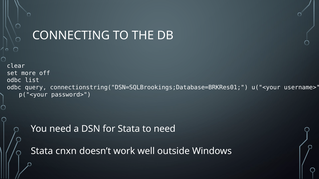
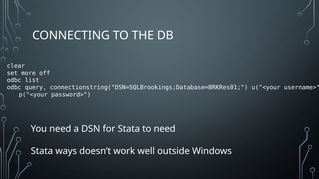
cnxn: cnxn -> ways
